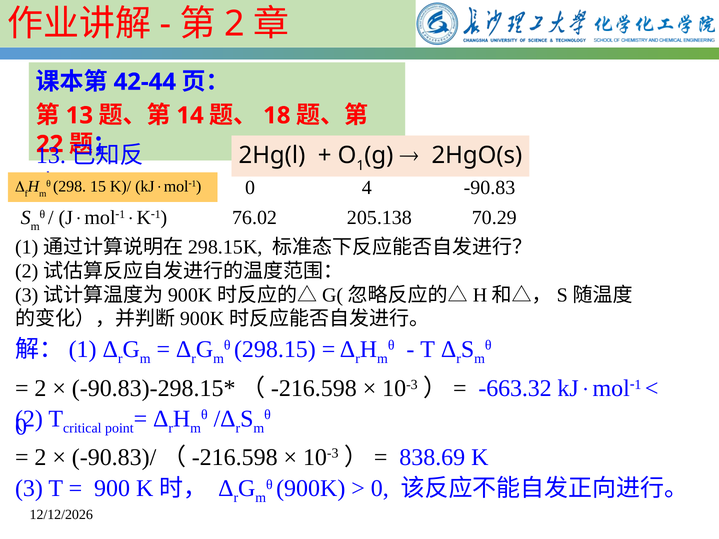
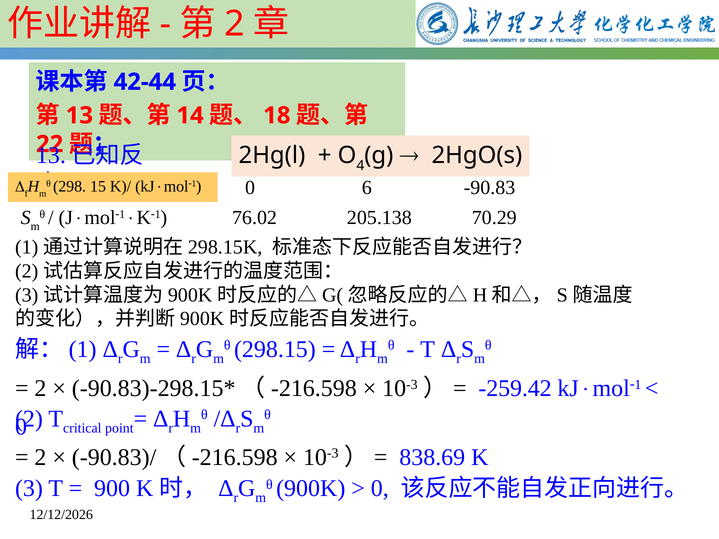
1: 1 -> 4
4: 4 -> 6
-663.32: -663.32 -> -259.42
